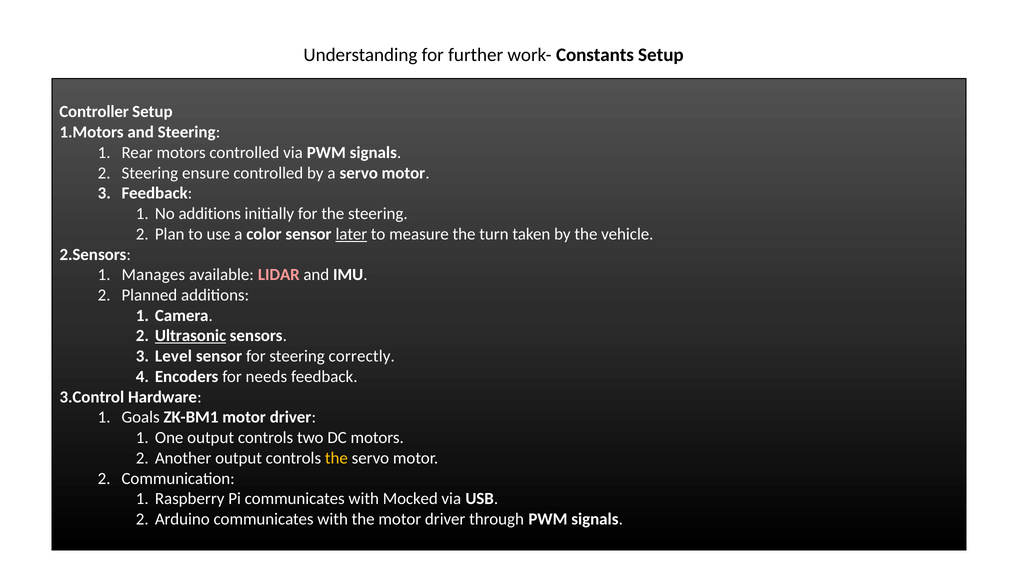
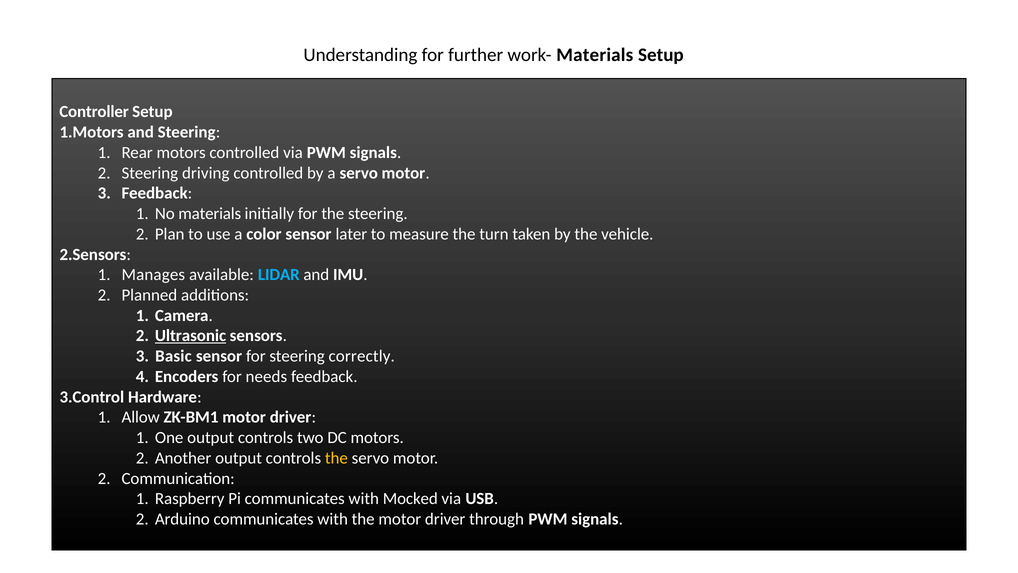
work- Constants: Constants -> Materials
ensure: ensure -> driving
No additions: additions -> materials
later underline: present -> none
LIDAR colour: pink -> light blue
Level: Level -> Basic
Goals: Goals -> Allow
